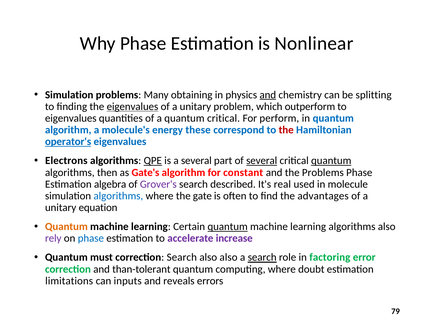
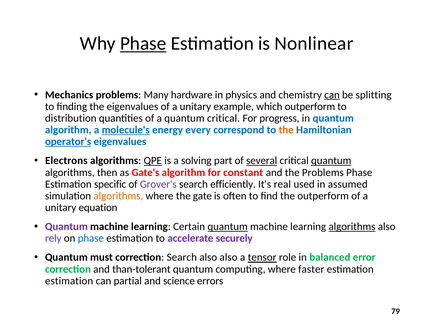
Phase at (143, 43) underline: none -> present
Simulation at (69, 95): Simulation -> Mechanics
obtaining: obtaining -> hardware
and at (268, 95) underline: present -> none
can at (332, 95) underline: none -> present
eigenvalues at (132, 106) underline: present -> none
problem: problem -> example
eigenvalues at (71, 118): eigenvalues -> distribution
perform: perform -> progress
molecule's underline: none -> present
these: these -> every
the at (286, 130) colour: red -> orange
a several: several -> solving
algebra: algebra -> specific
described: described -> efficiently
molecule: molecule -> assumed
algorithms at (118, 196) colour: blue -> orange
the advantages: advantages -> outperform
Quantum at (66, 226) colour: orange -> purple
algorithms at (352, 226) underline: none -> present
increase: increase -> securely
a search: search -> tensor
factoring: factoring -> balanced
doubt: doubt -> faster
limitations at (69, 280): limitations -> estimation
inputs: inputs -> partial
reveals: reveals -> science
